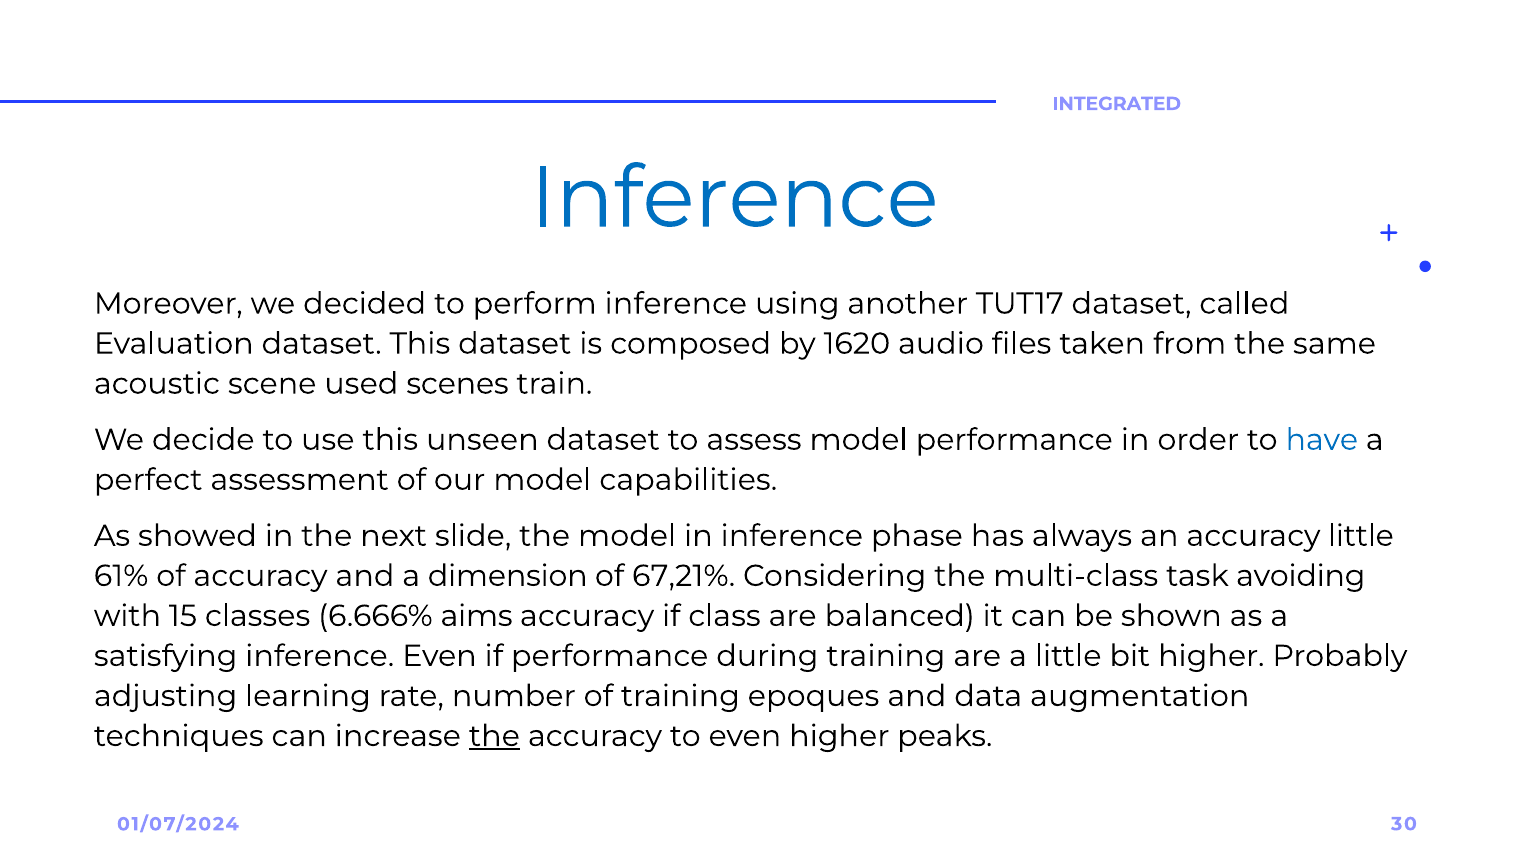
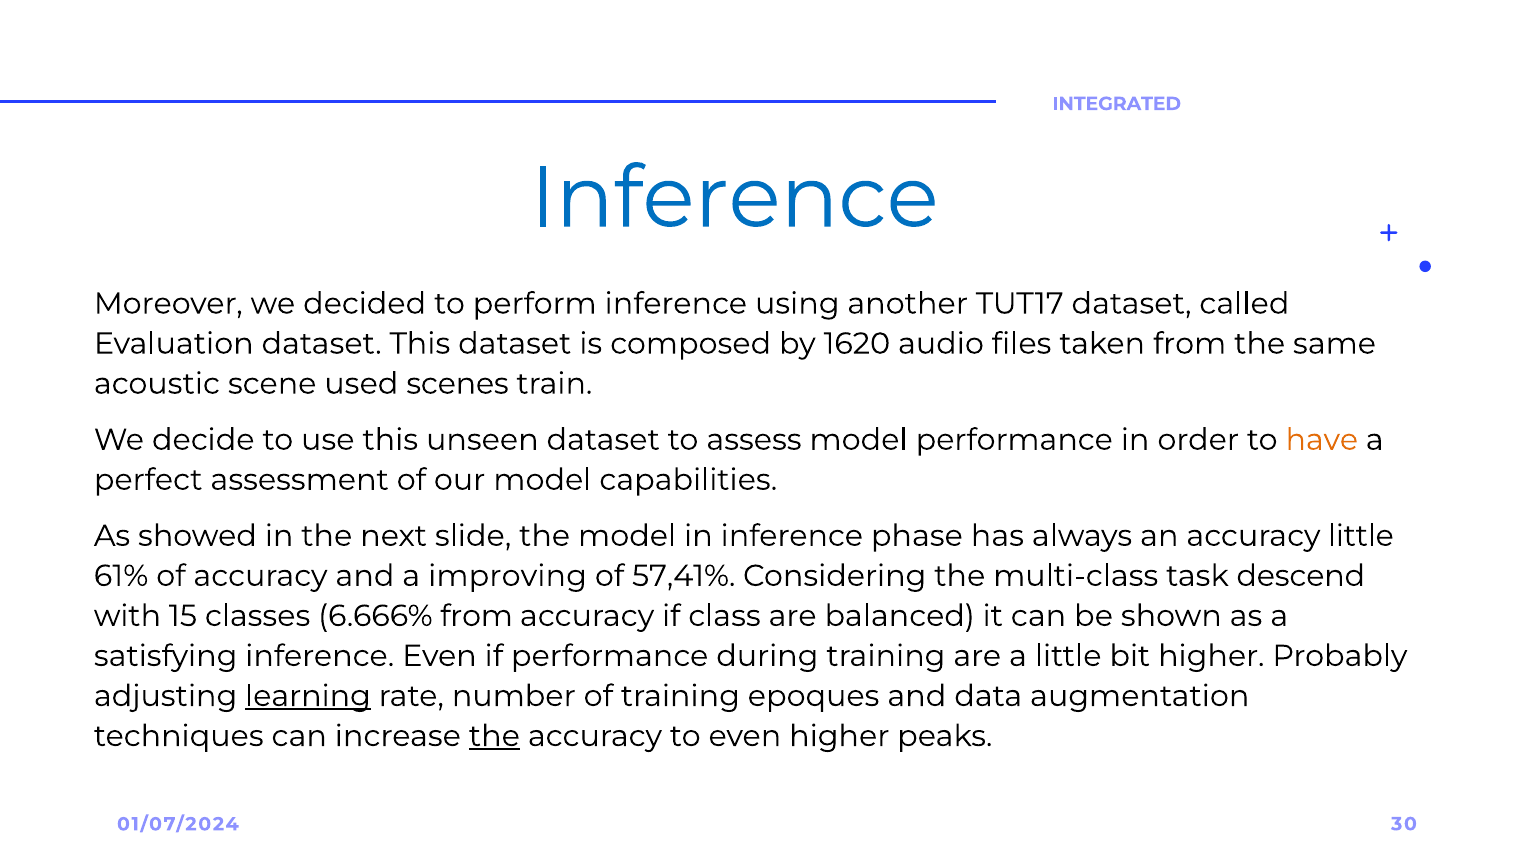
have colour: blue -> orange
dimension: dimension -> improving
67,21%: 67,21% -> 57,41%
avoiding: avoiding -> descend
6.666% aims: aims -> from
learning underline: none -> present
